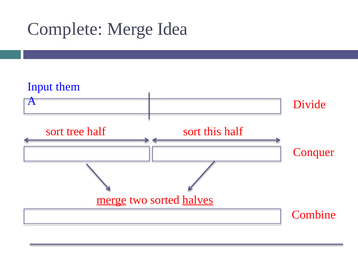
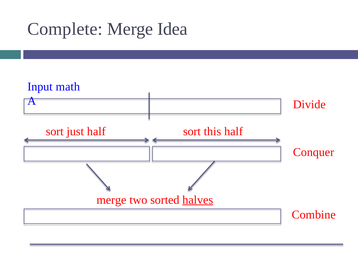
them: them -> math
tree: tree -> just
merge at (111, 200) underline: present -> none
